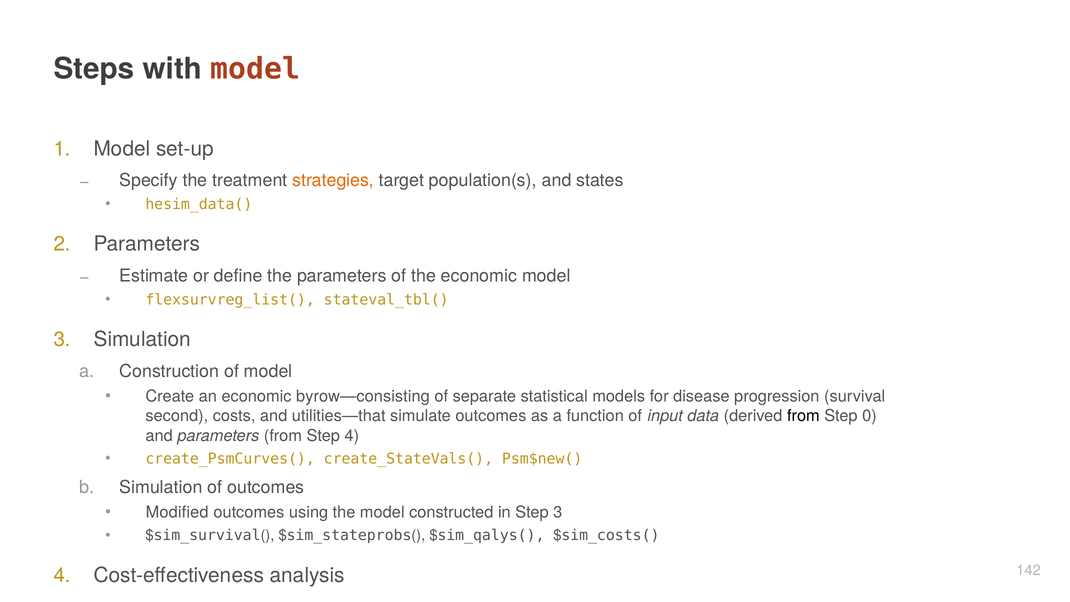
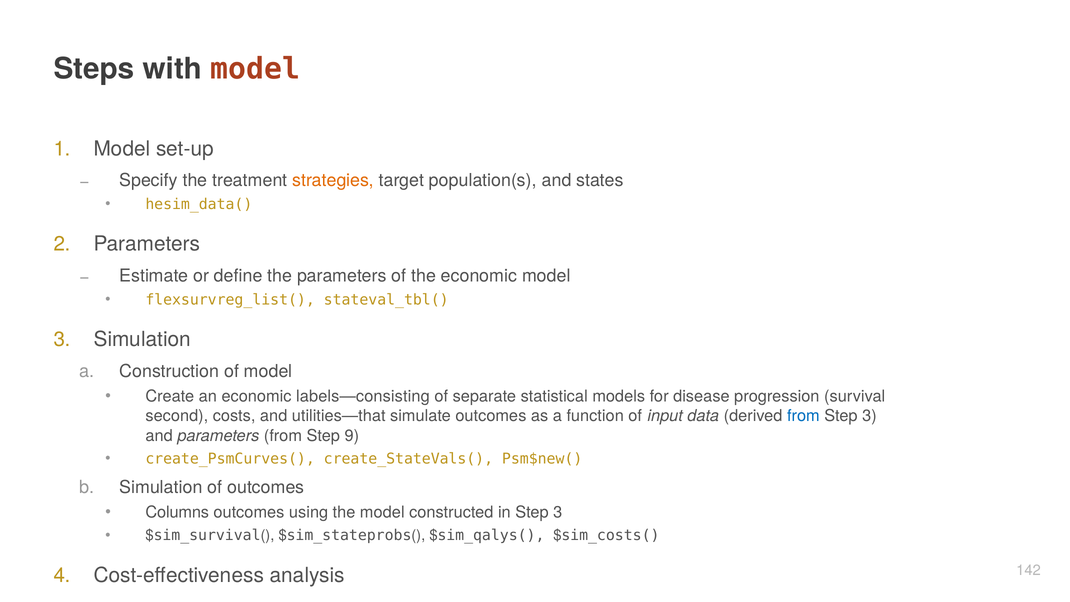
byrow—consisting: byrow—consisting -> labels—consisting
from at (803, 416) colour: black -> blue
0 at (869, 416): 0 -> 3
Step 4: 4 -> 9
Modified: Modified -> Columns
